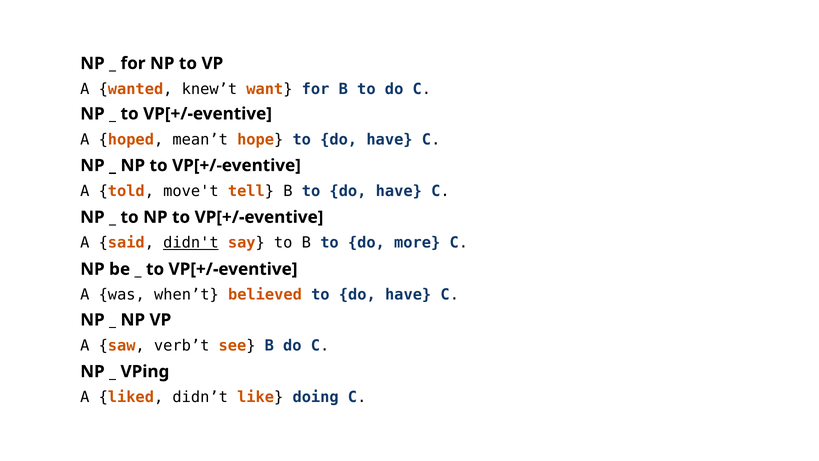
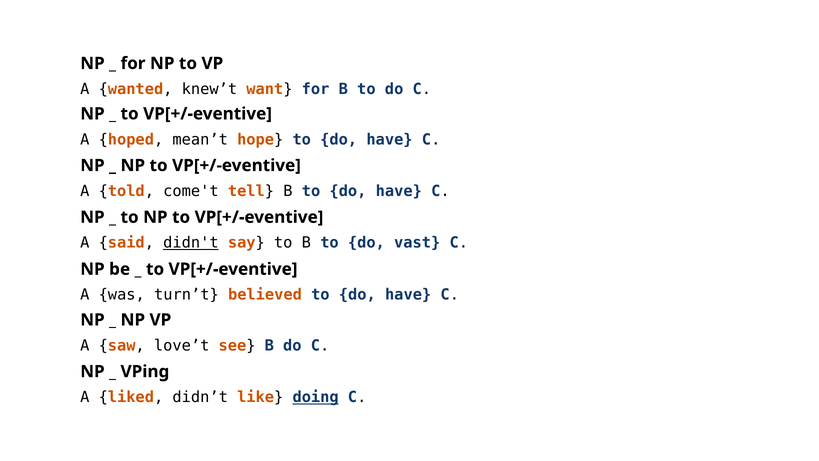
move't: move't -> come't
more: more -> vast
when’t: when’t -> turn’t
verb’t: verb’t -> love’t
doing underline: none -> present
